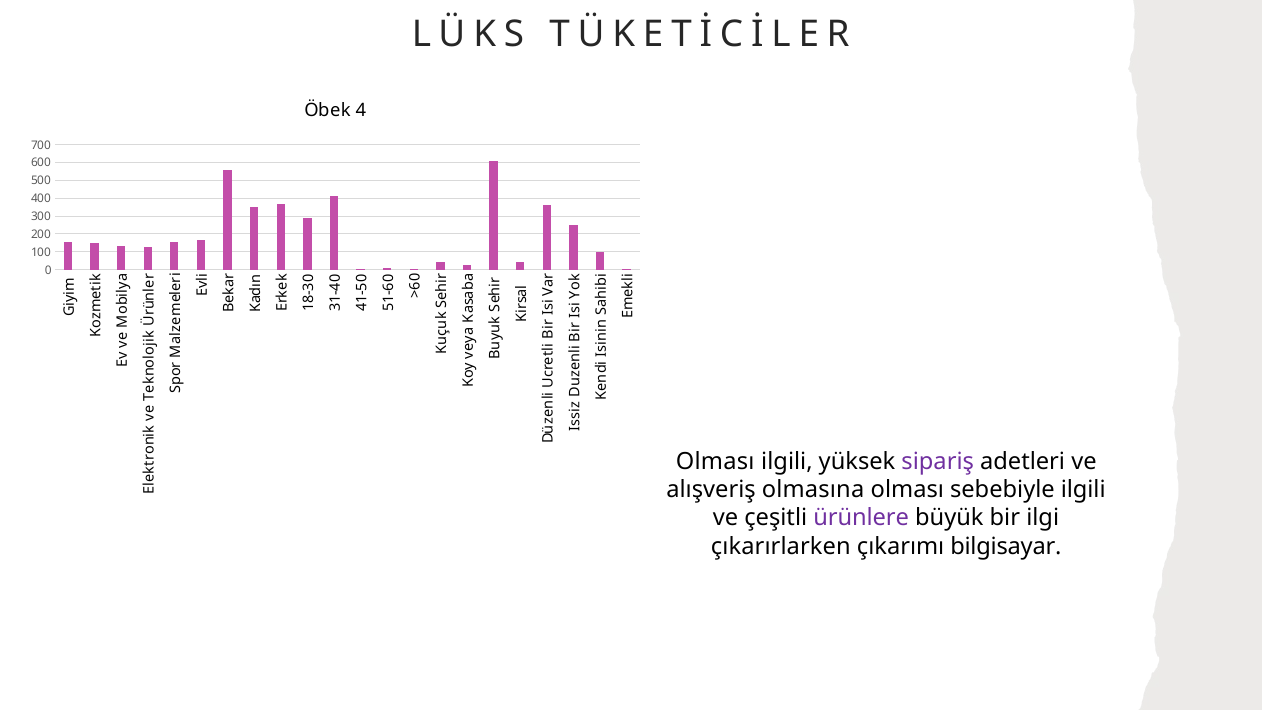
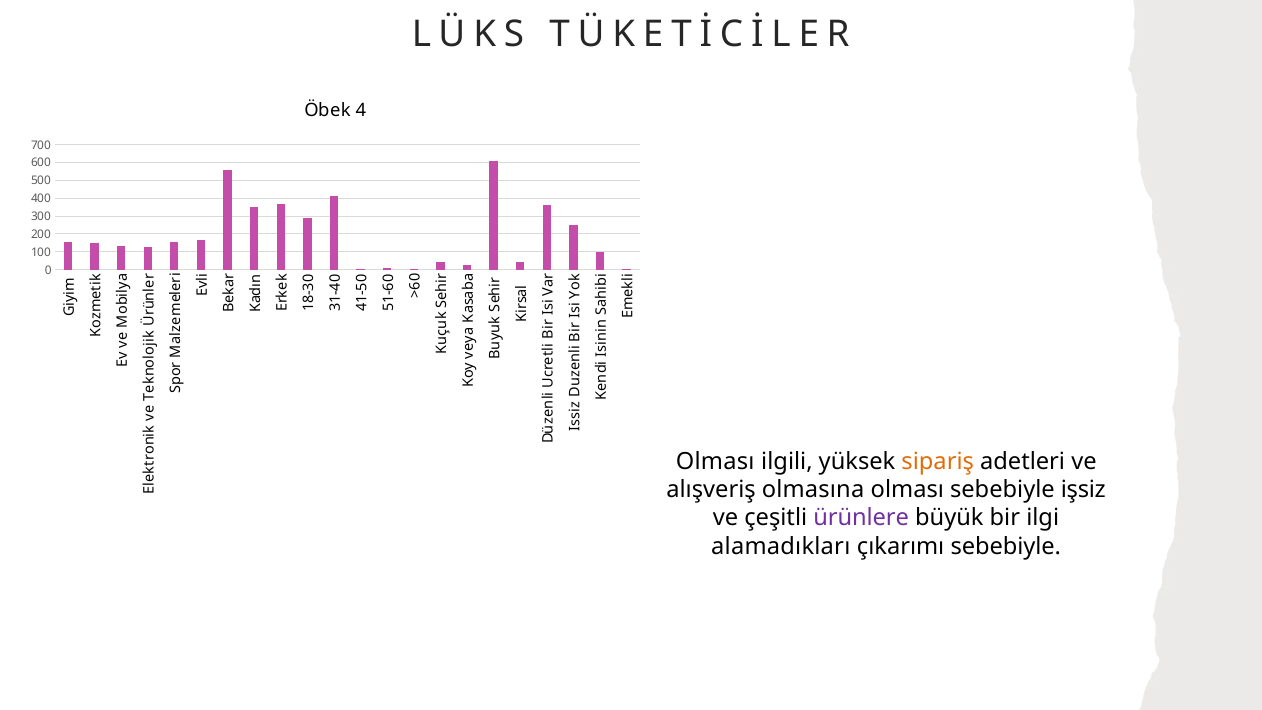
sipariş colour: purple -> orange
sebebiyle ilgili: ilgili -> işsiz
çıkarırlarken: çıkarırlarken -> alamadıkları
çıkarımı bilgisayar: bilgisayar -> sebebiyle
